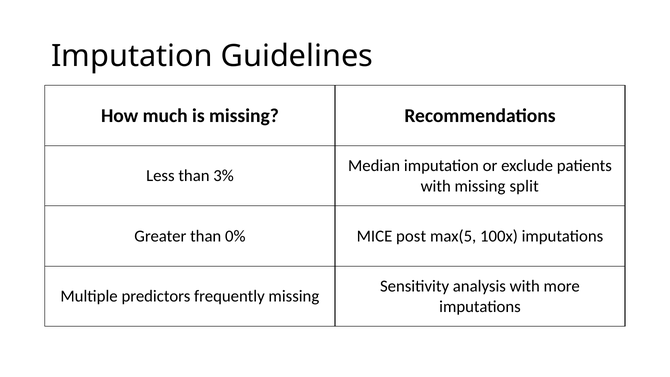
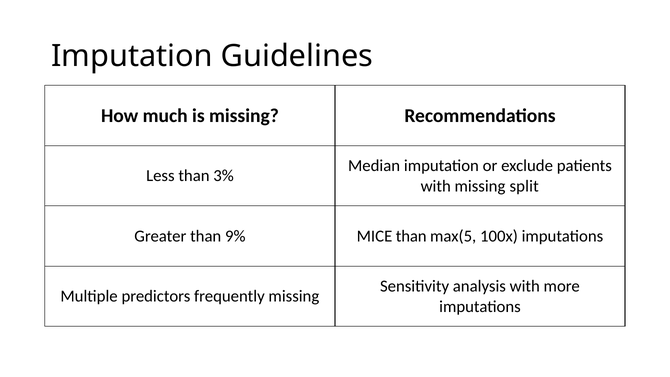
0%: 0% -> 9%
MICE post: post -> than
